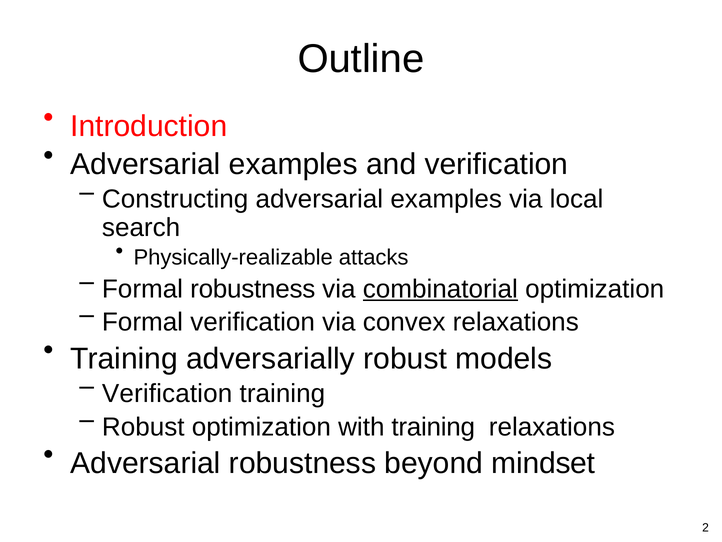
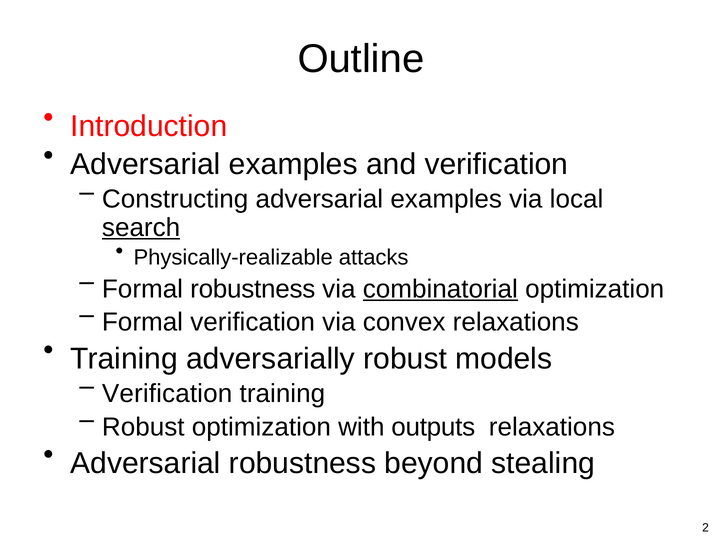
search underline: none -> present
with training: training -> outputs
mindset: mindset -> stealing
